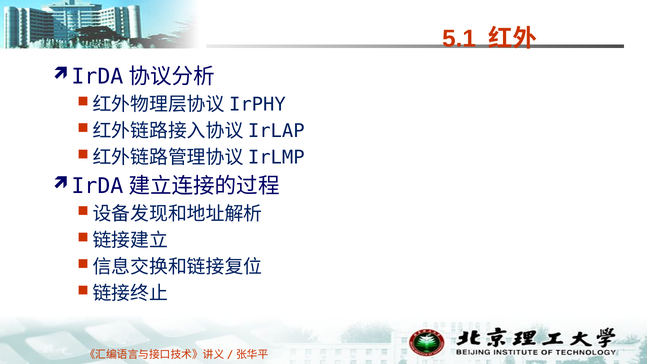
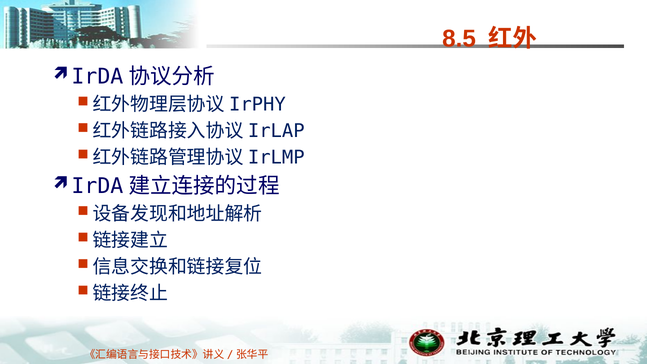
5.1: 5.1 -> 8.5
